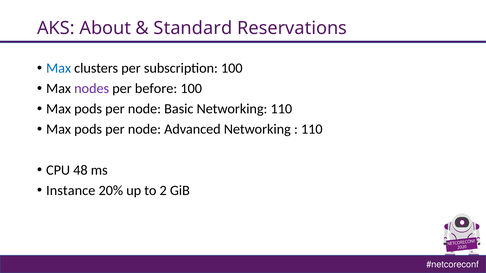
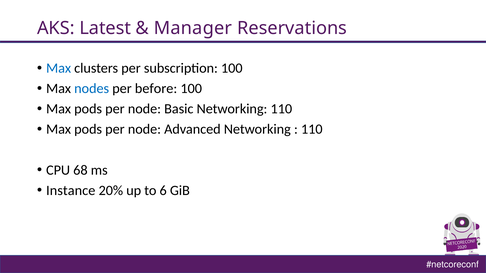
About: About -> Latest
Standard: Standard -> Manager
nodes colour: purple -> blue
48: 48 -> 68
2: 2 -> 6
